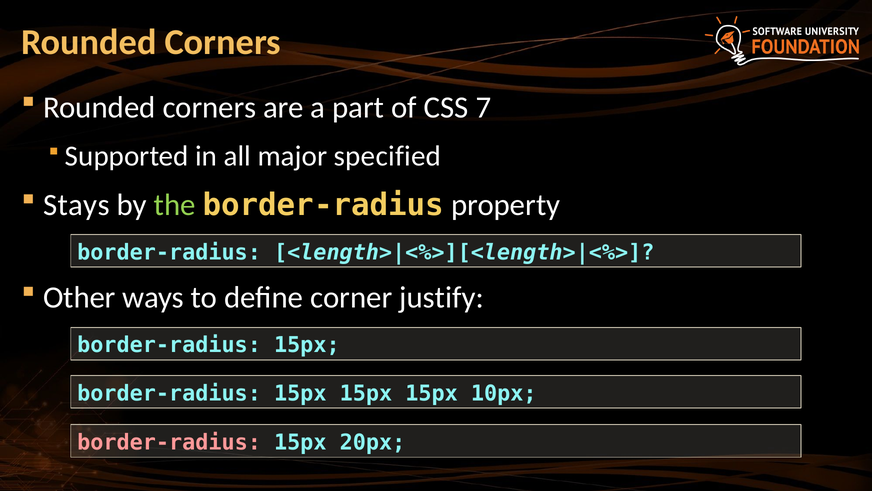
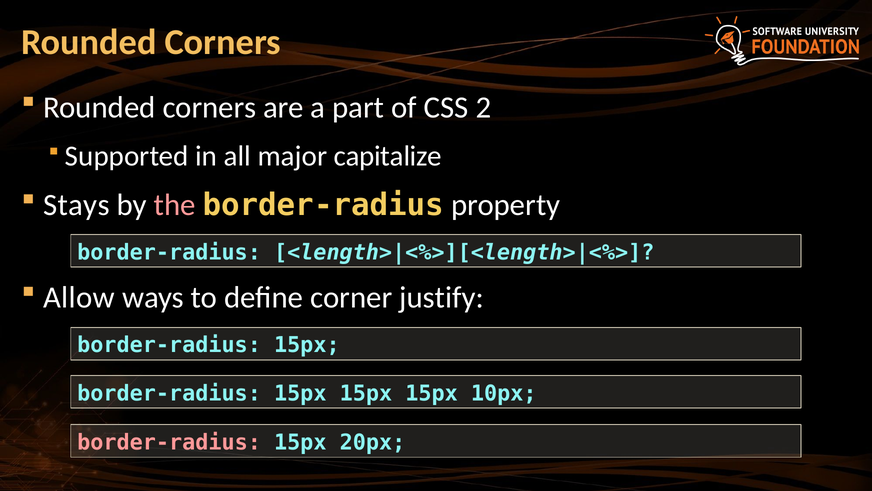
7: 7 -> 2
specified: specified -> capitalize
the colour: light green -> pink
Other: Other -> Allow
